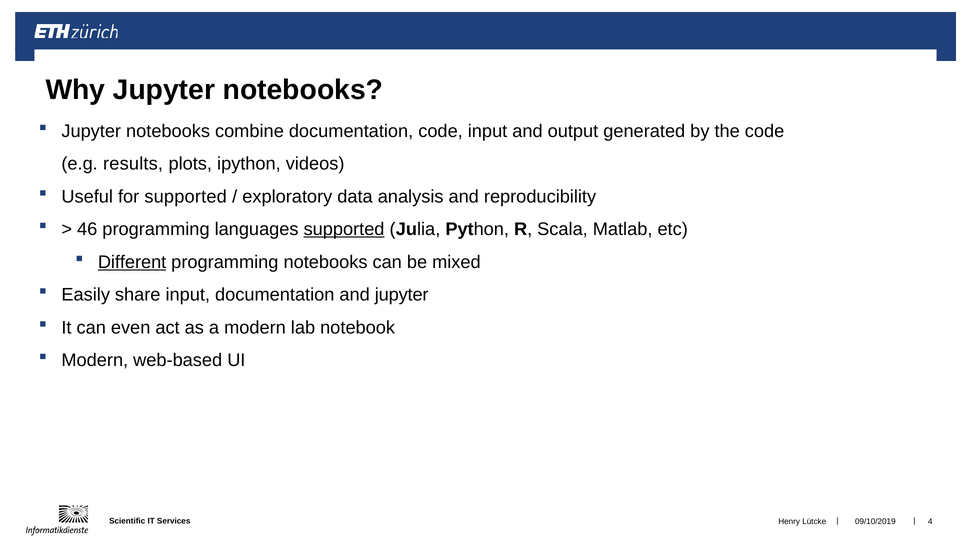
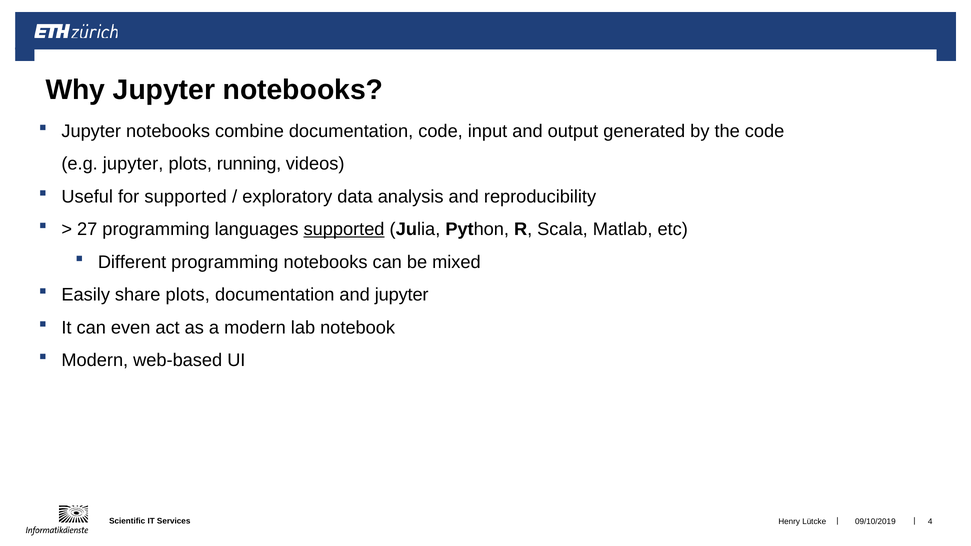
e.g results: results -> jupyter
ipython: ipython -> running
46: 46 -> 27
Different underline: present -> none
share input: input -> plots
